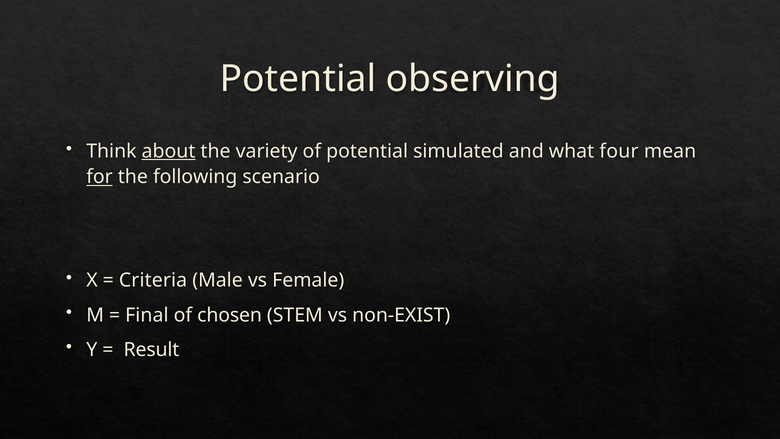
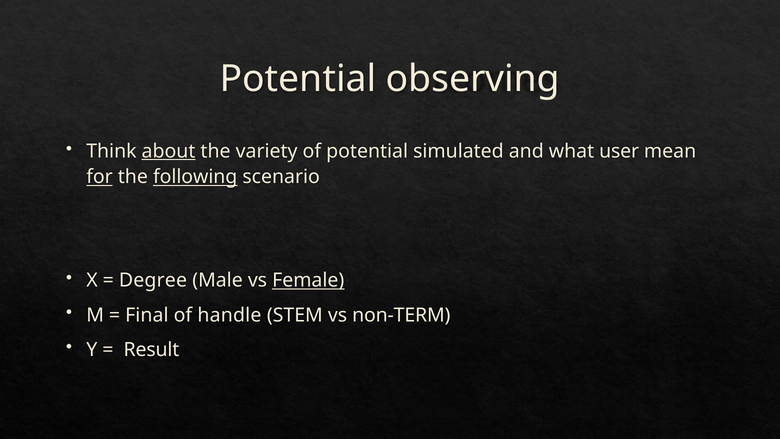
four: four -> user
following underline: none -> present
Criteria: Criteria -> Degree
Female underline: none -> present
chosen: chosen -> handle
non-EXIST: non-EXIST -> non-TERM
